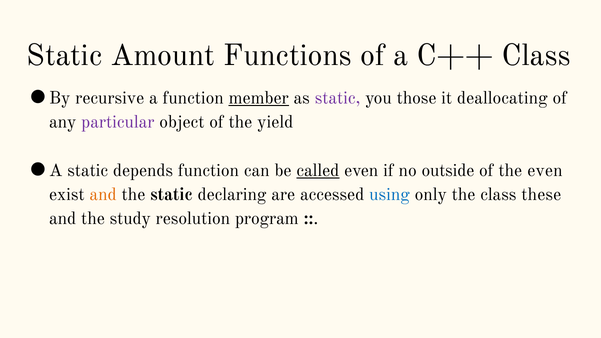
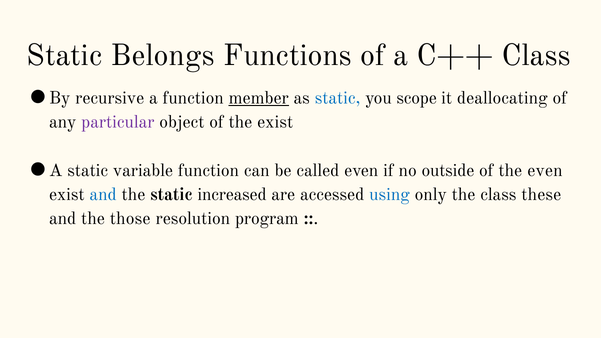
Amount: Amount -> Belongs
static at (338, 98) colour: purple -> blue
those: those -> scope
the yield: yield -> exist
depends: depends -> variable
called underline: present -> none
and at (103, 194) colour: orange -> blue
declaring: declaring -> increased
study: study -> those
